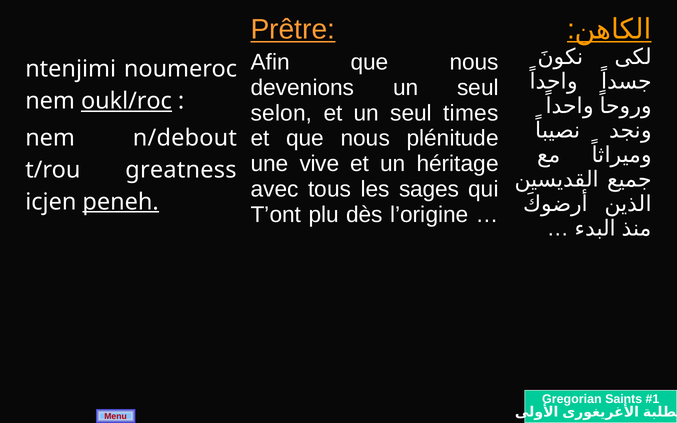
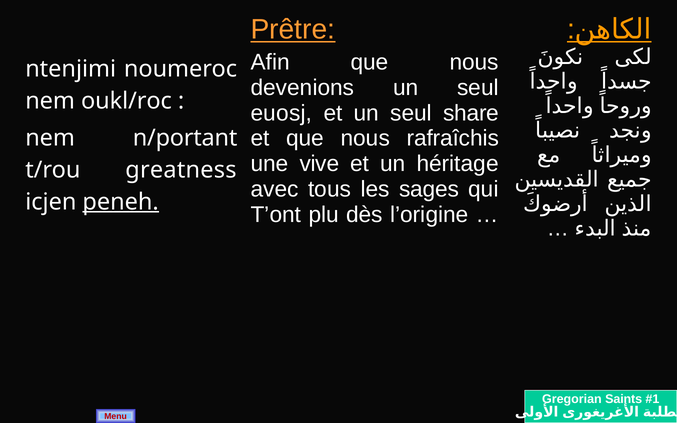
oukl/roc underline: present -> none
selon: selon -> euosj
times: times -> share
plénitude: plénitude -> rafraîchis
n/debout: n/debout -> n/portant
